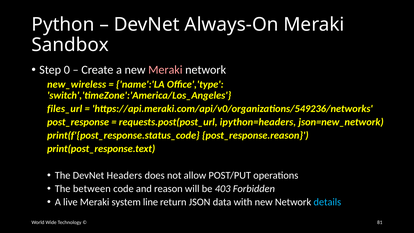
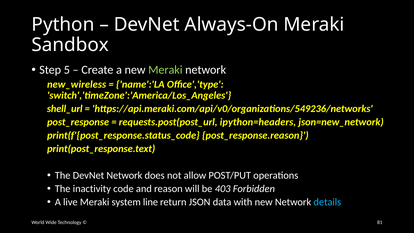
0: 0 -> 5
Meraki at (165, 70) colour: pink -> light green
files_url: files_url -> shell_url
DevNet Headers: Headers -> Network
between: between -> inactivity
